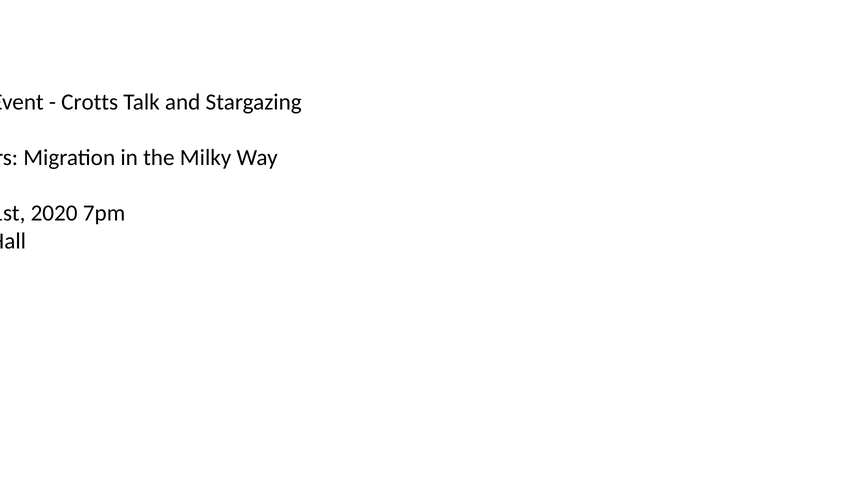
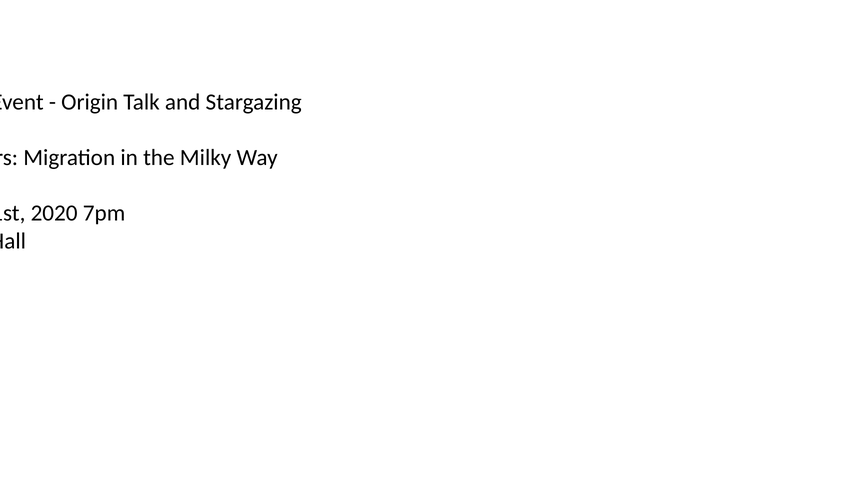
Crotts: Crotts -> Origin
